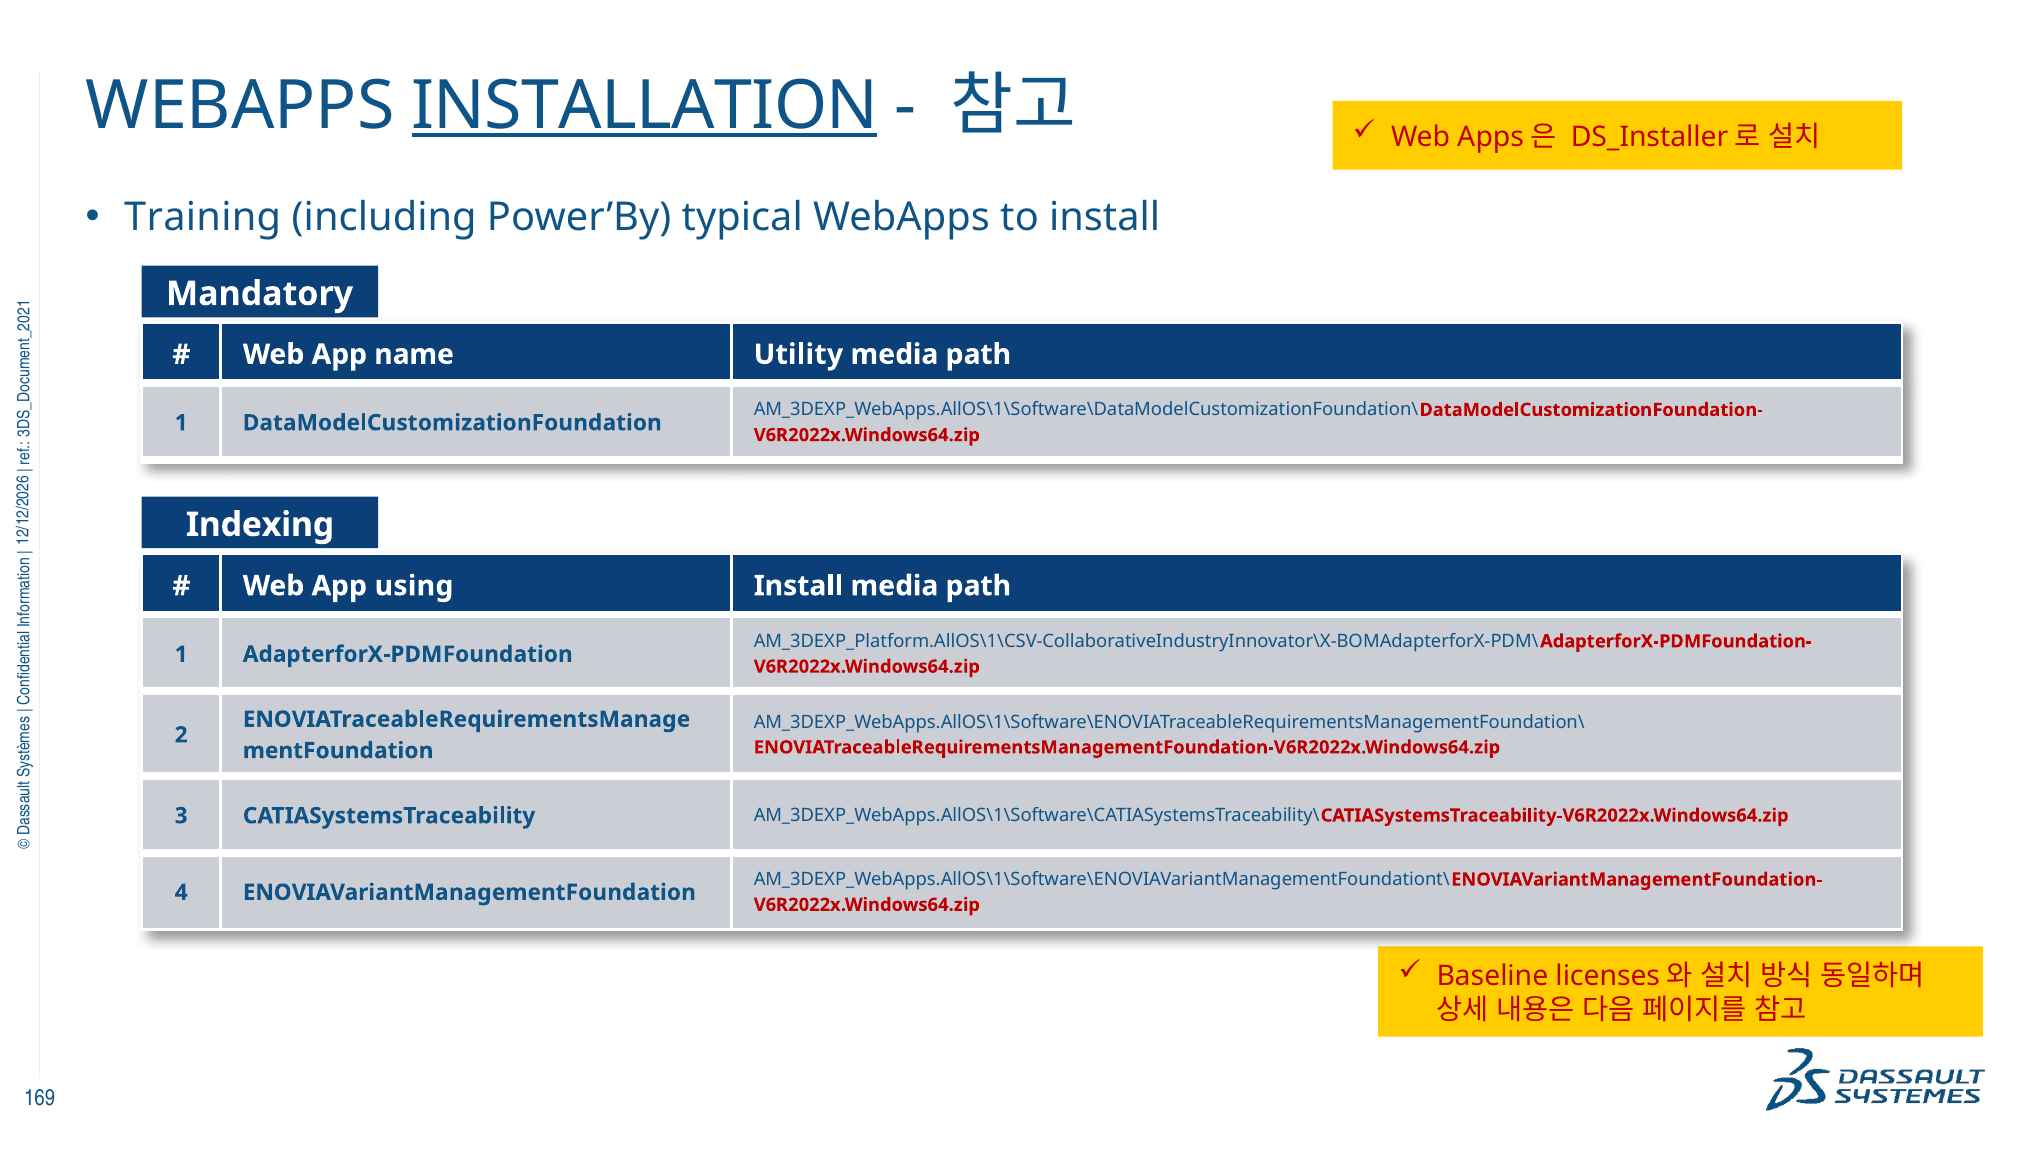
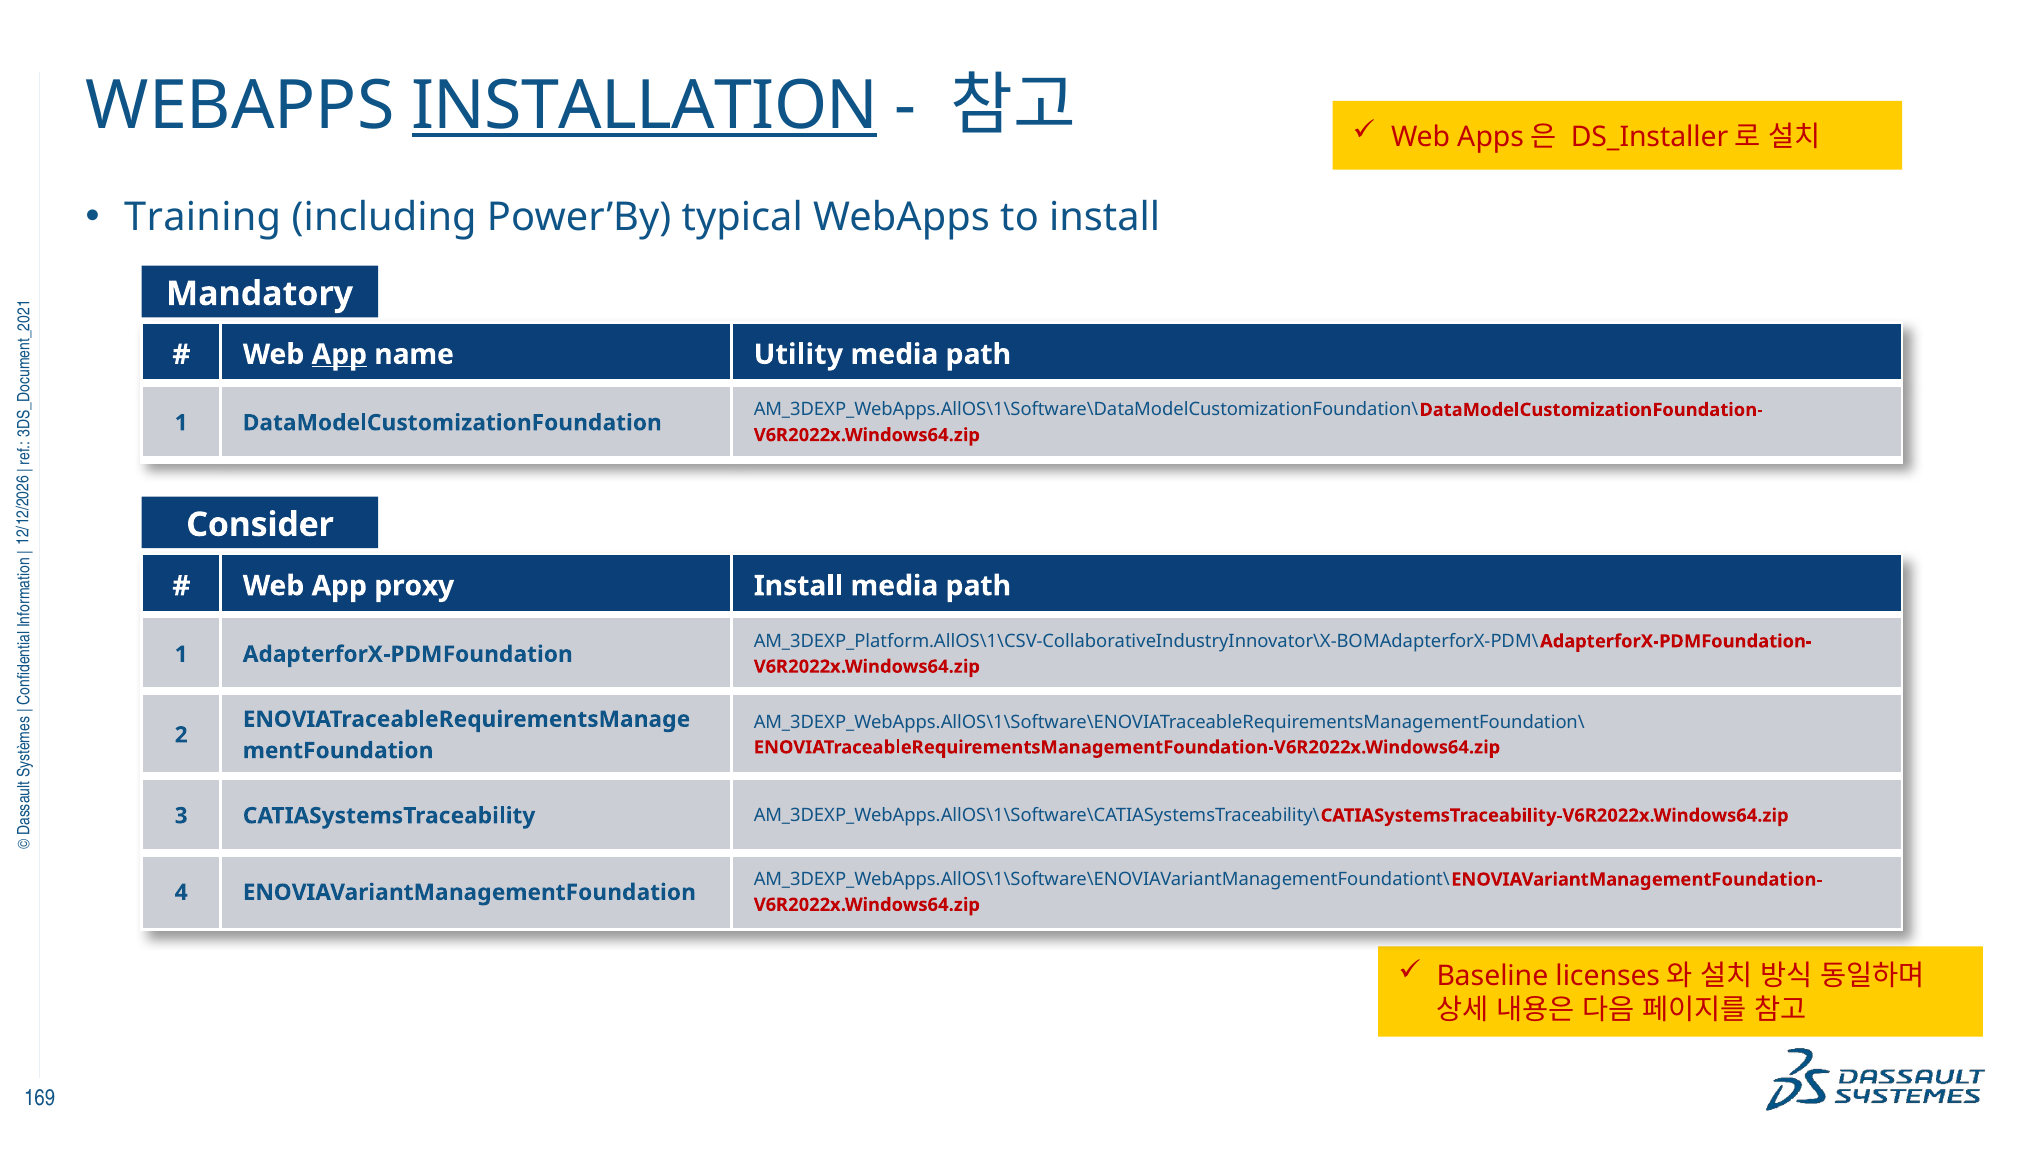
App at (339, 354) underline: none -> present
Indexing: Indexing -> Consider
using: using -> proxy
